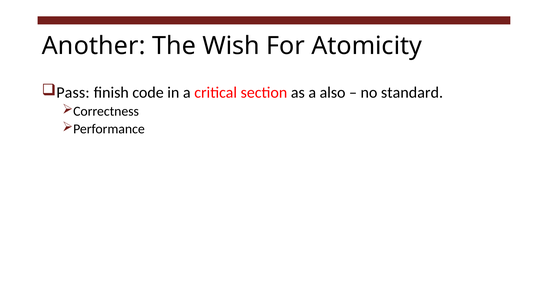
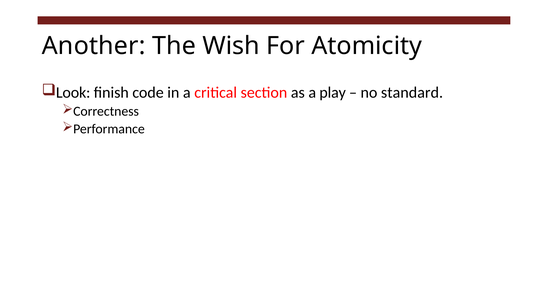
Pass: Pass -> Look
also: also -> play
